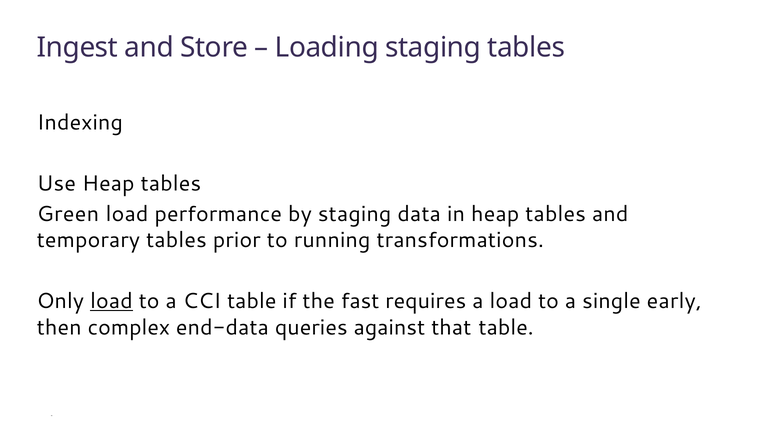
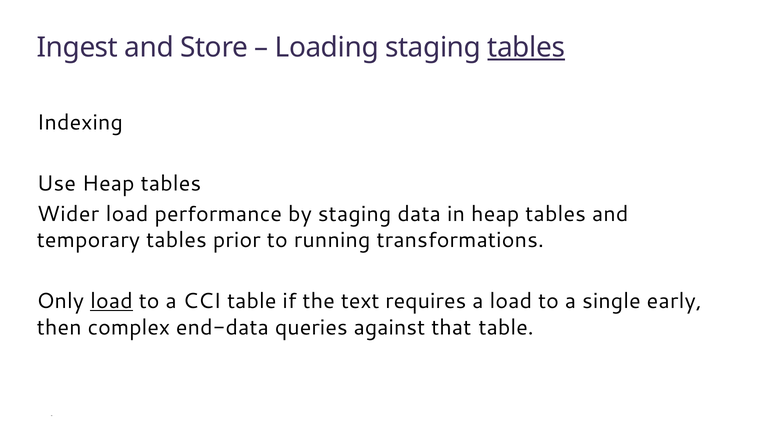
tables at (526, 47) underline: none -> present
Green: Green -> Wider
fast: fast -> text
